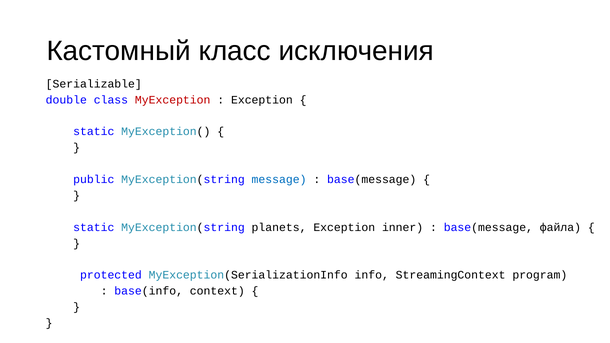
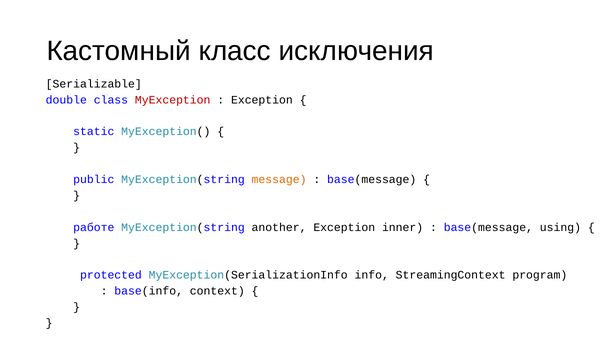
message colour: blue -> orange
static at (94, 227): static -> работе
planets: planets -> another
файла: файла -> using
